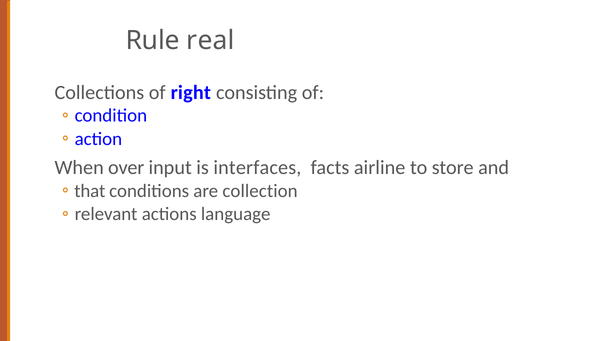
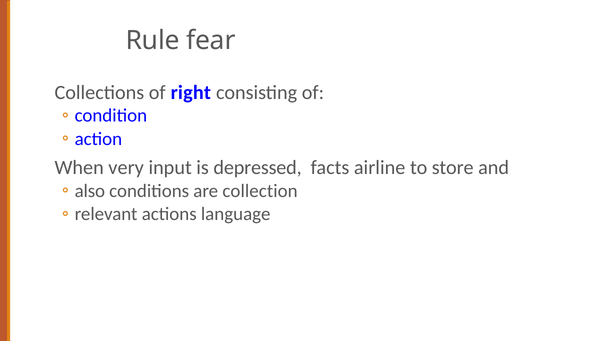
real: real -> fear
over: over -> very
interfaces: interfaces -> depressed
that: that -> also
